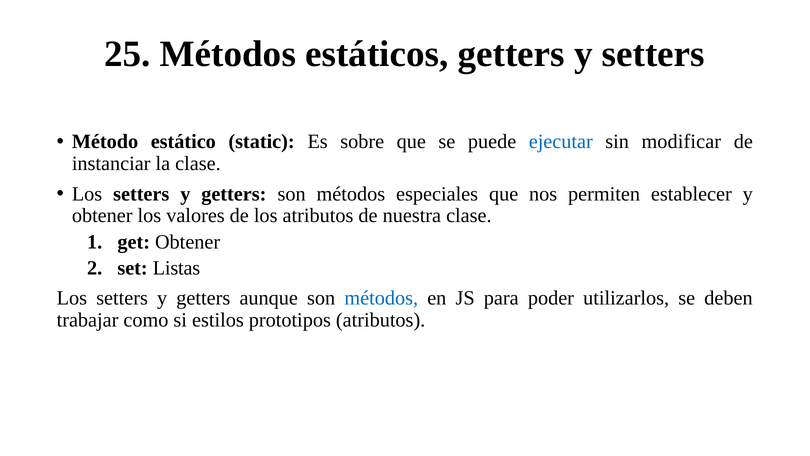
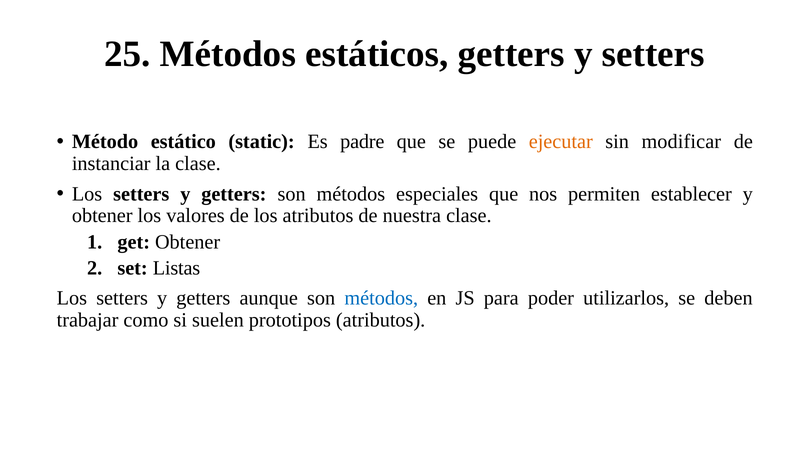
sobre: sobre -> padre
ejecutar colour: blue -> orange
estilos: estilos -> suelen
